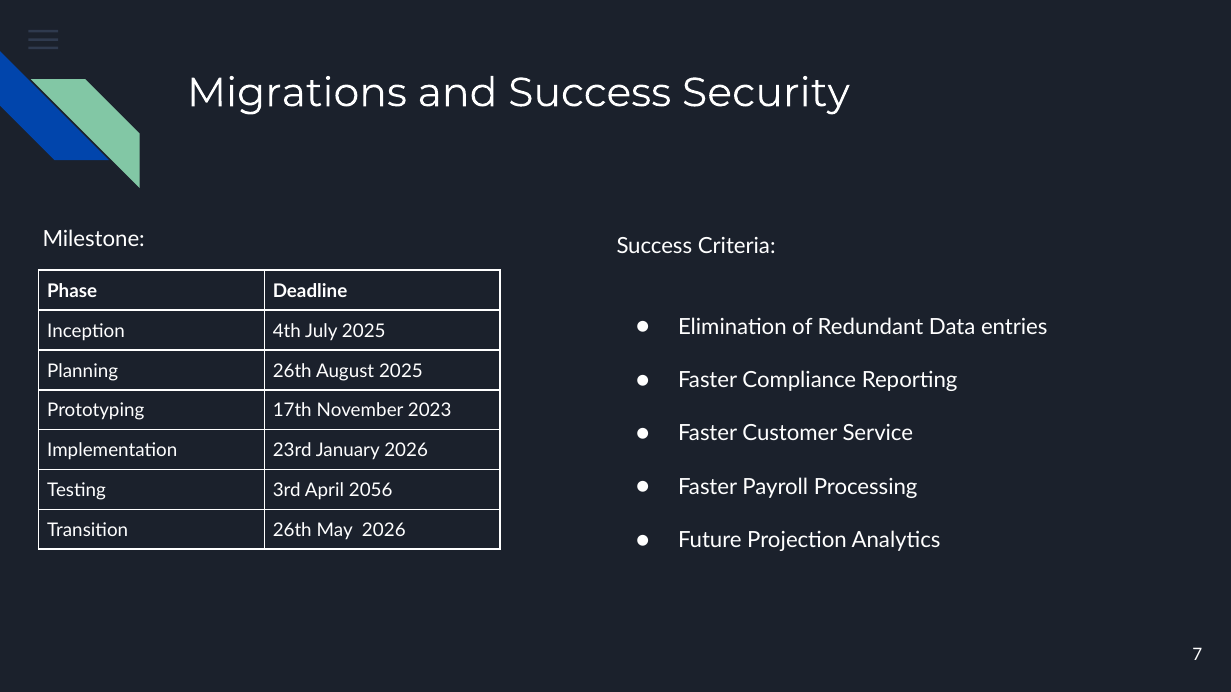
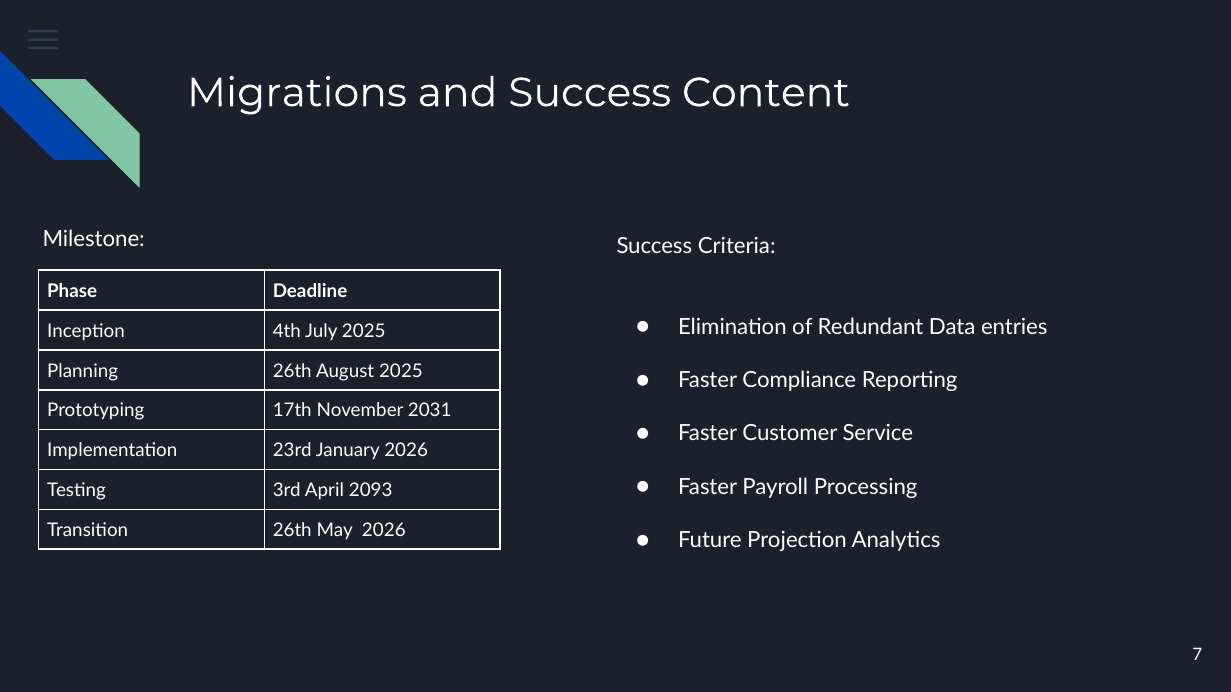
Security: Security -> Content
2023: 2023 -> 2031
2056: 2056 -> 2093
